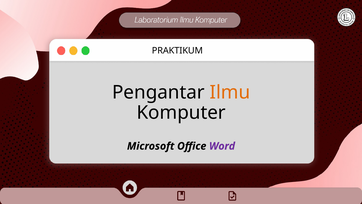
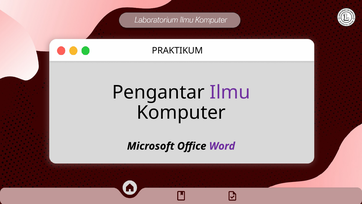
Ilmu colour: orange -> purple
